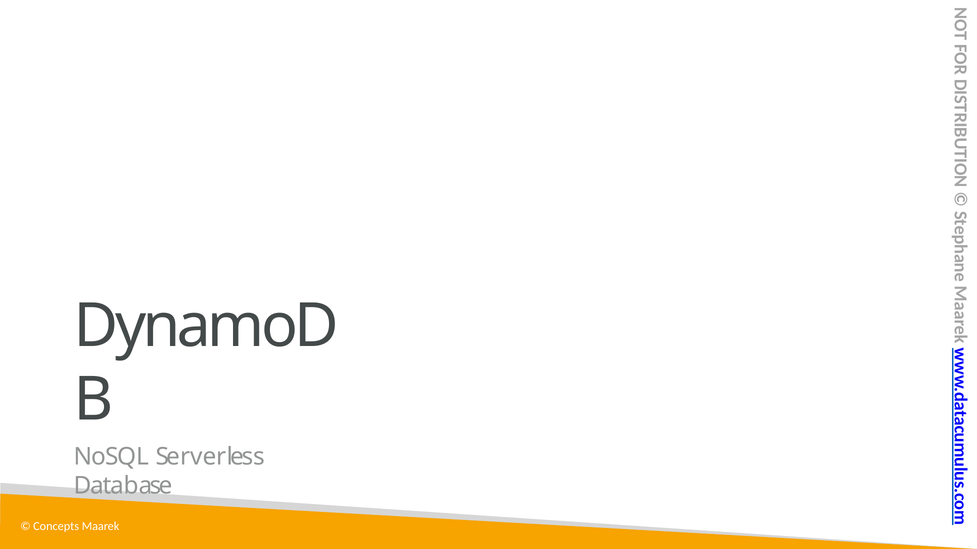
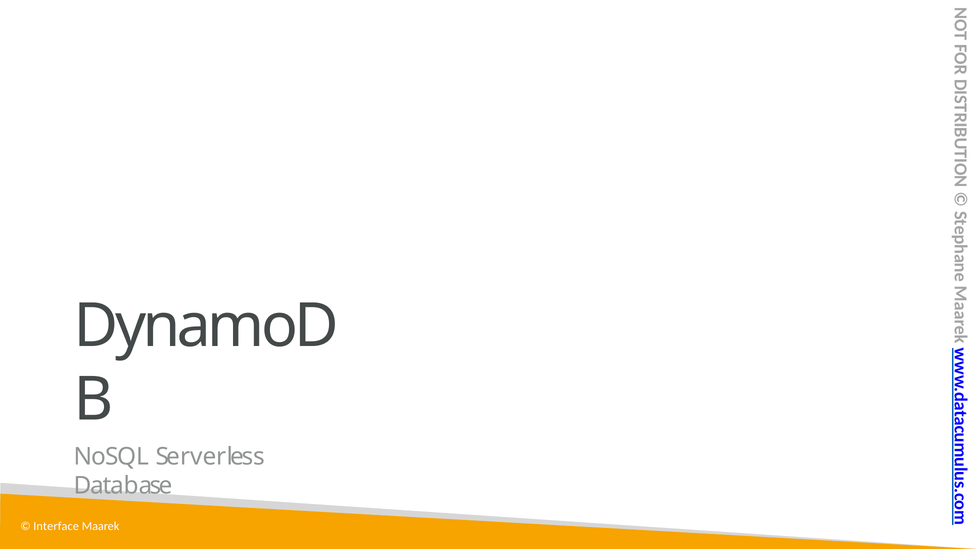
Concepts: Concepts -> Interface
